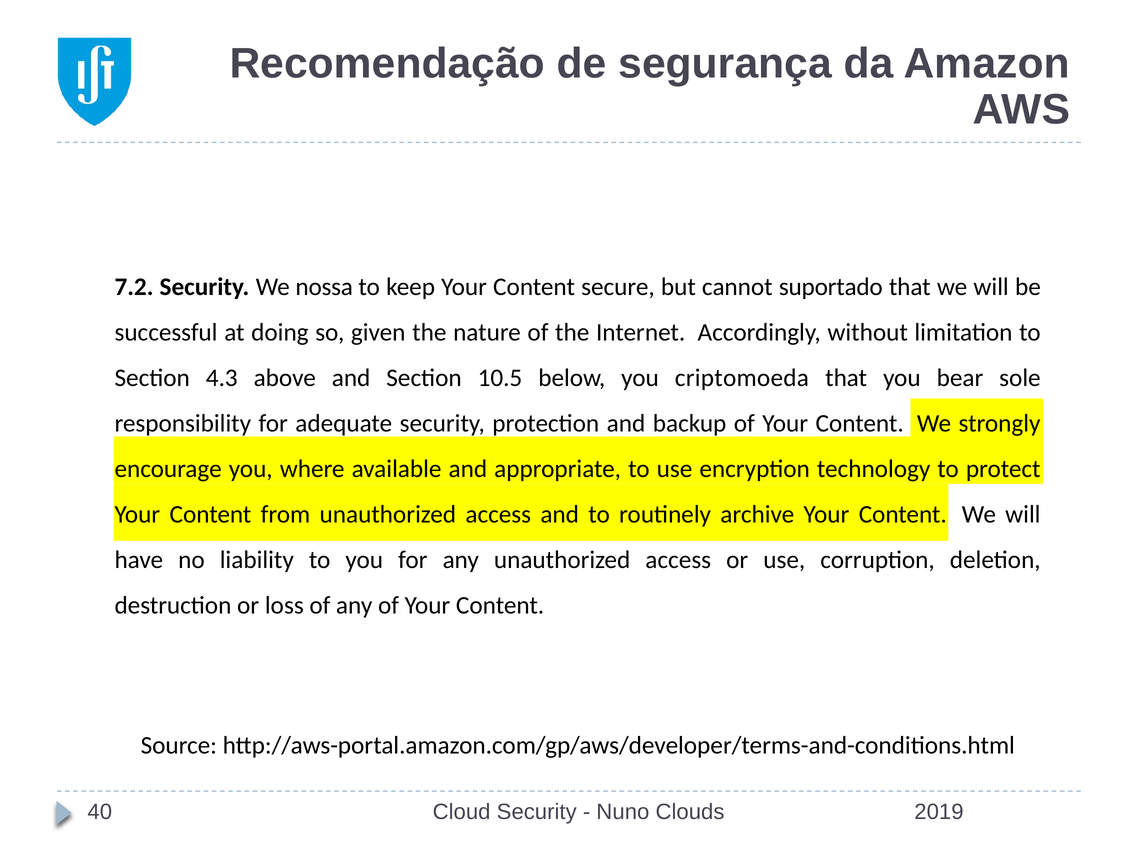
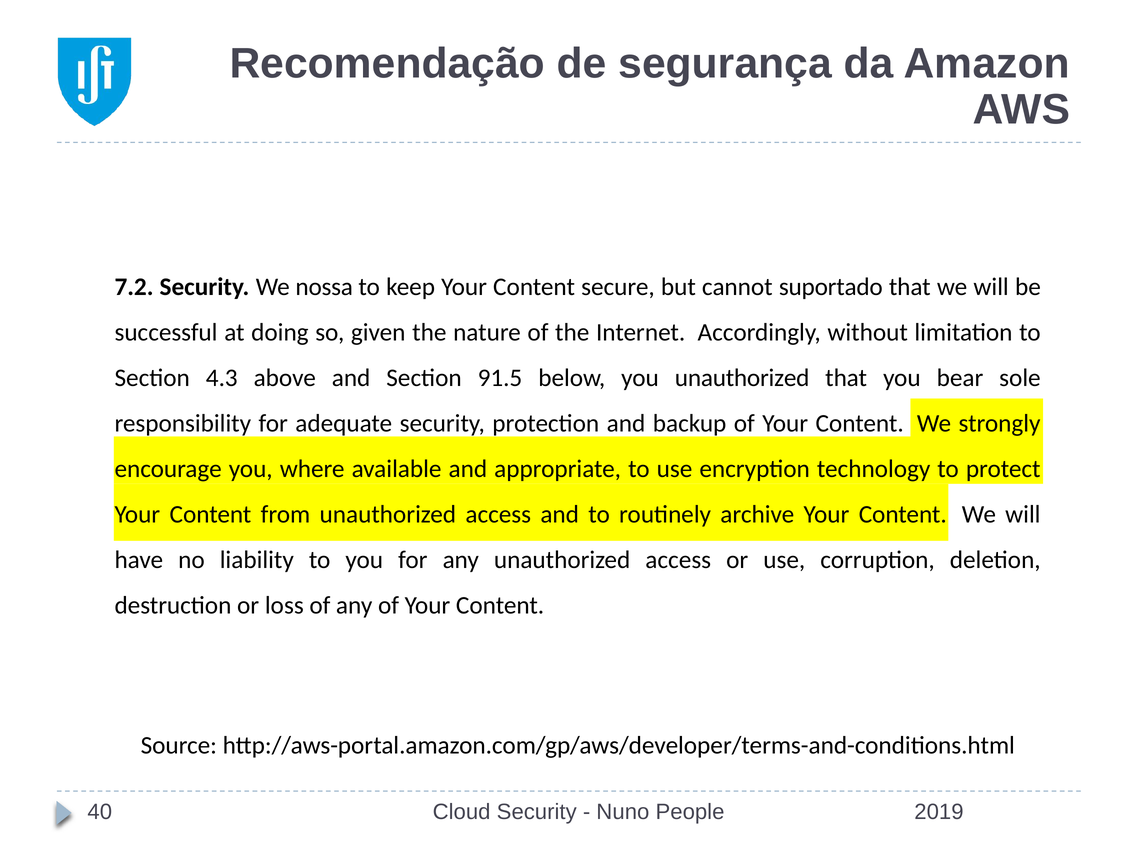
10.5: 10.5 -> 91.5
you criptomoeda: criptomoeda -> unauthorized
Clouds: Clouds -> People
